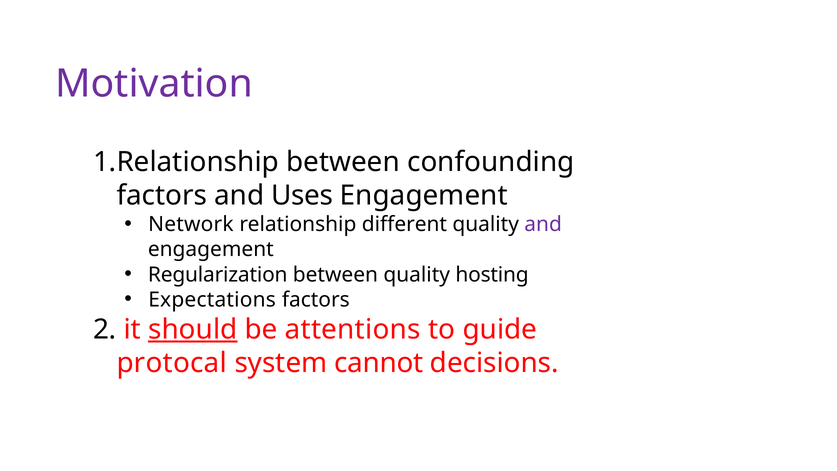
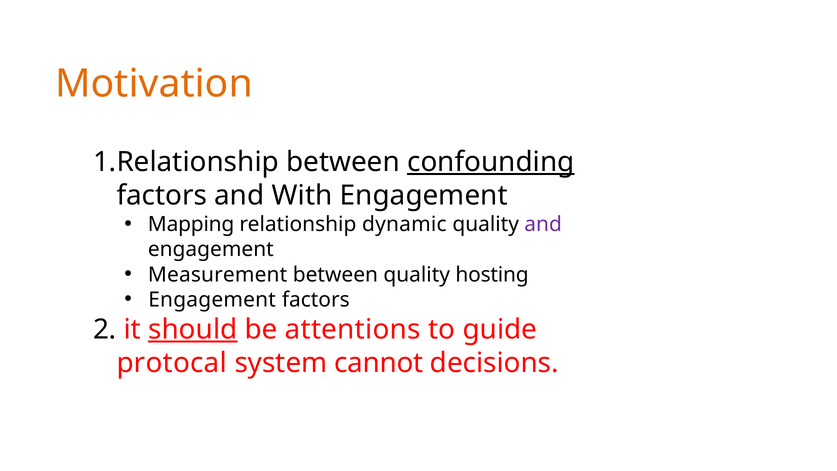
Motivation colour: purple -> orange
confounding underline: none -> present
Uses: Uses -> With
Network: Network -> Mapping
different: different -> dynamic
Regularization: Regularization -> Measurement
Expectations at (212, 300): Expectations -> Engagement
